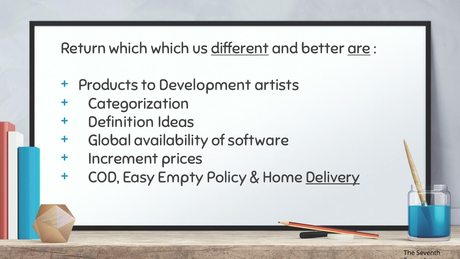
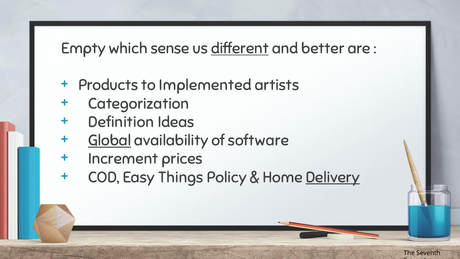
Return: Return -> Empty
which which: which -> sense
are underline: present -> none
Development: Development -> Implemented
Global underline: none -> present
Empty: Empty -> Things
